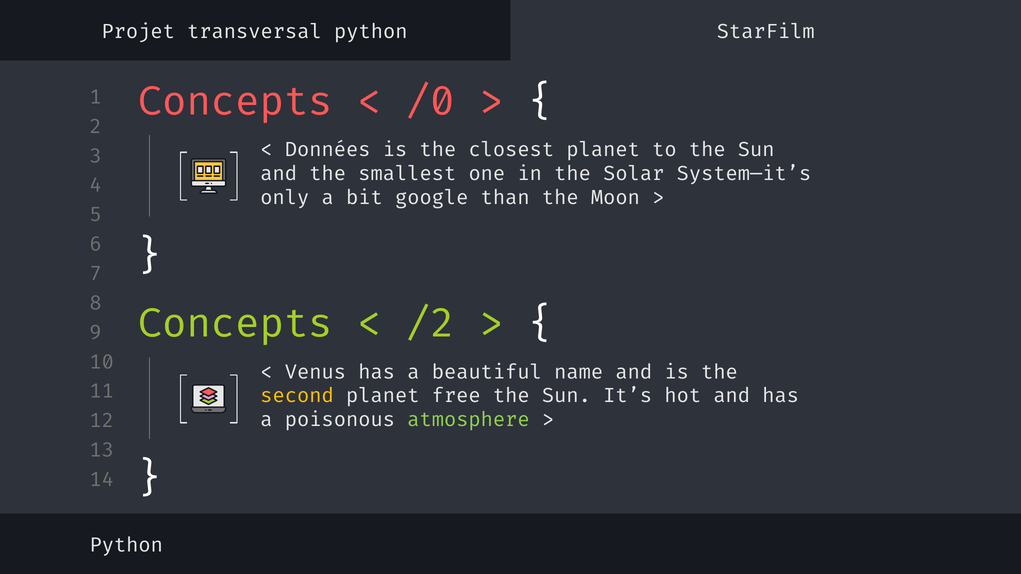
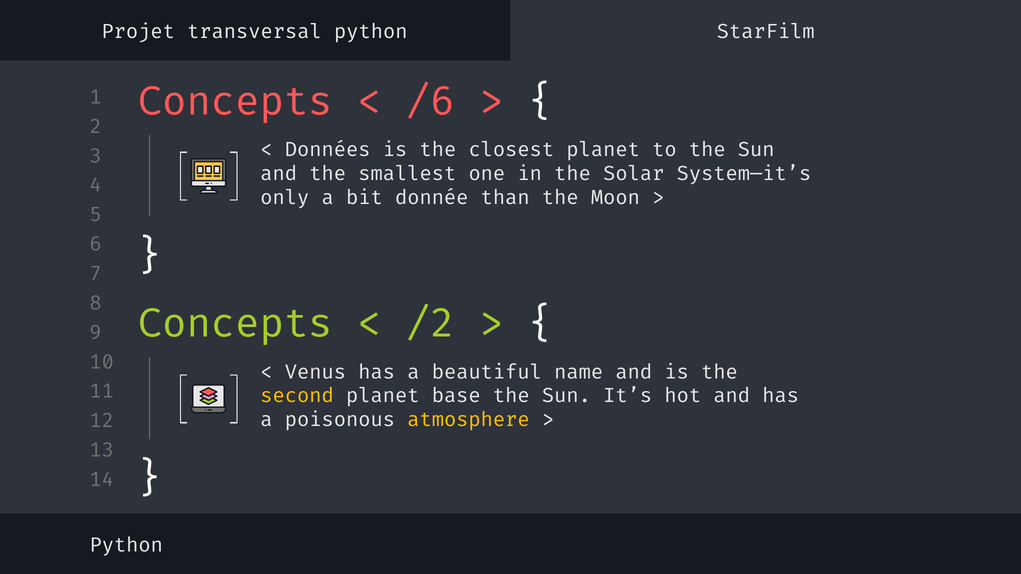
/0: /0 -> /6
google: google -> donnée
free: free -> base
atmosphere colour: light green -> yellow
